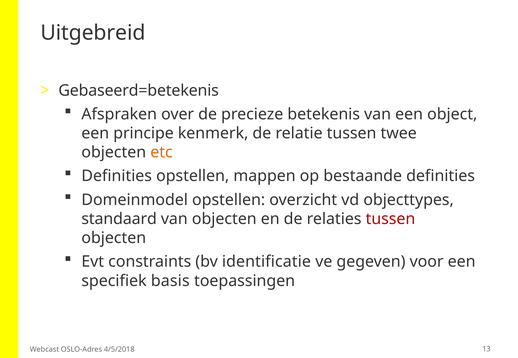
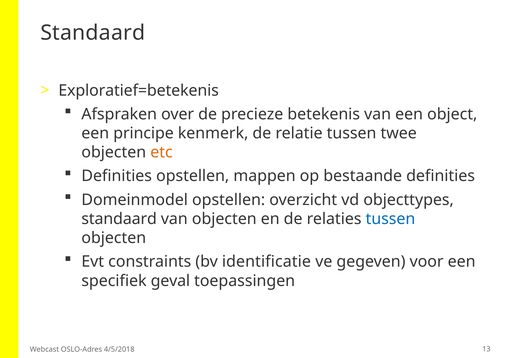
Uitgebreid at (93, 33): Uitgebreid -> Standaard
Gebaseerd=betekenis: Gebaseerd=betekenis -> Exploratief=betekenis
tussen at (390, 219) colour: red -> blue
basis: basis -> geval
